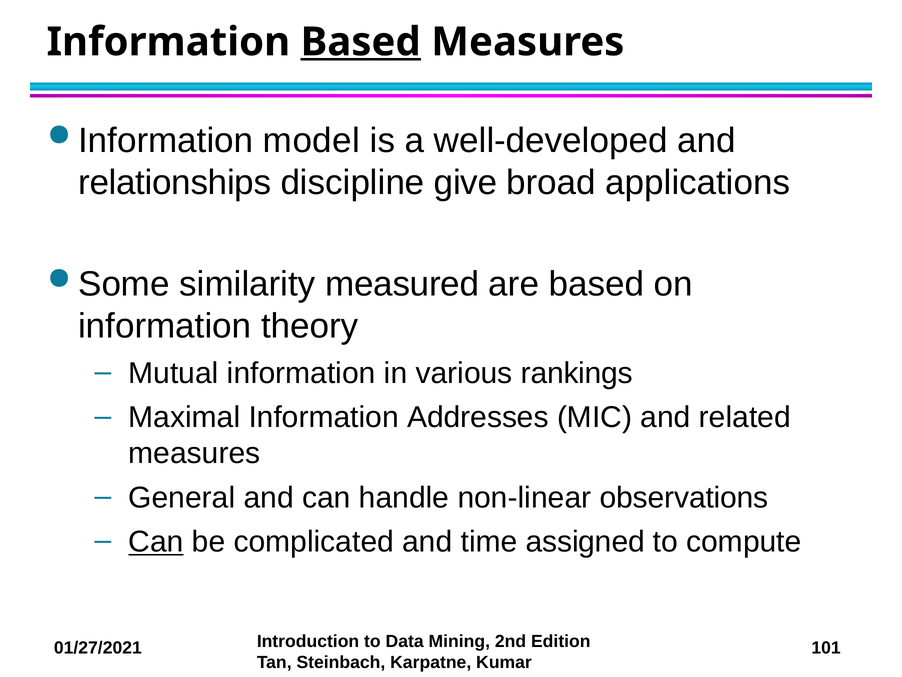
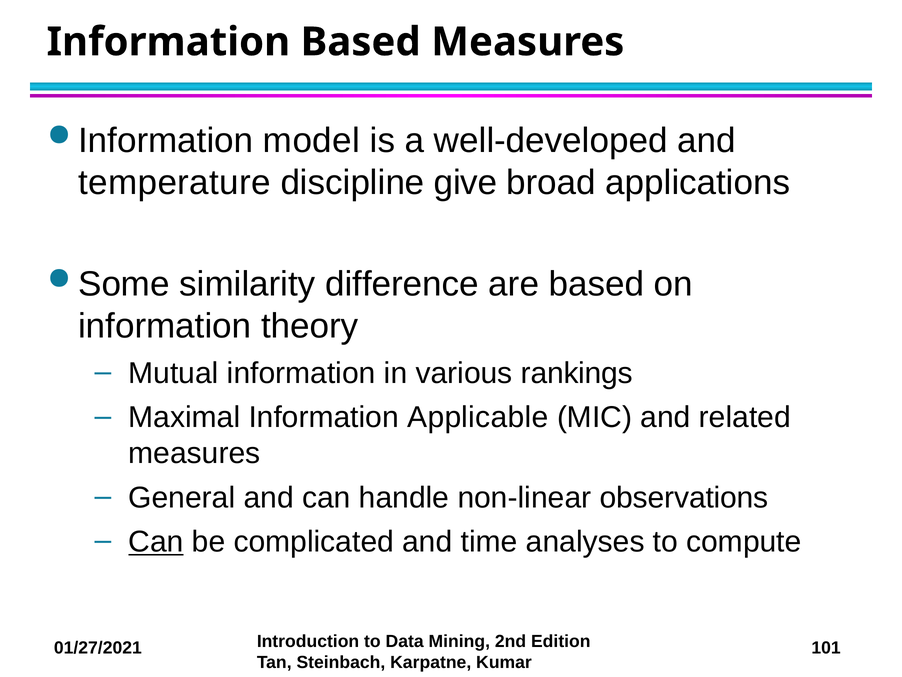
Based at (361, 42) underline: present -> none
relationships: relationships -> temperature
measured: measured -> difference
Addresses: Addresses -> Applicable
assigned: assigned -> analyses
